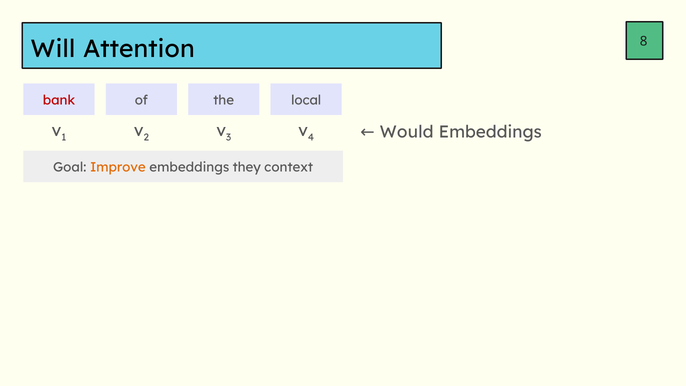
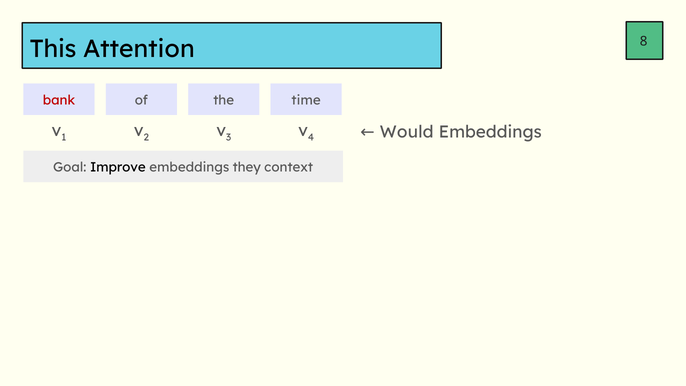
Will: Will -> This
local: local -> time
Improve colour: orange -> black
